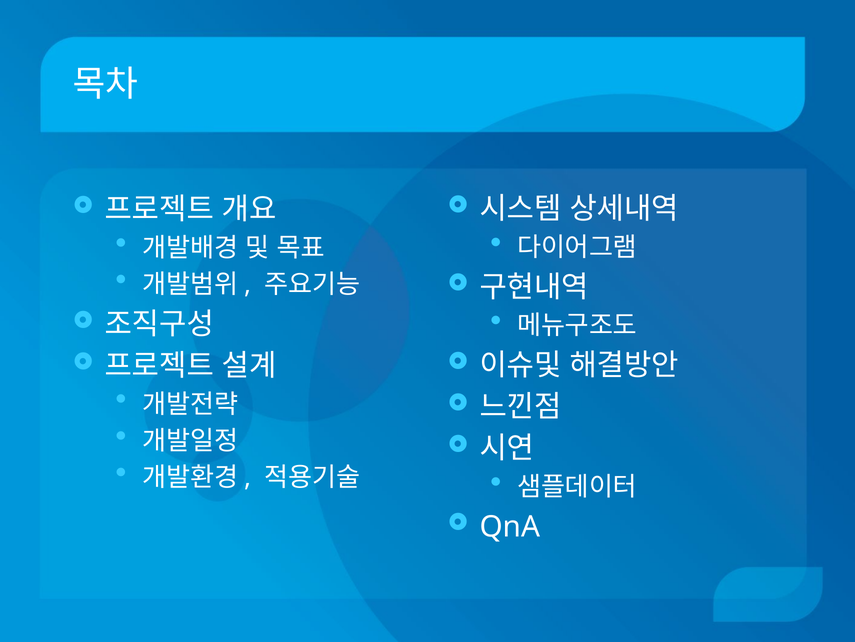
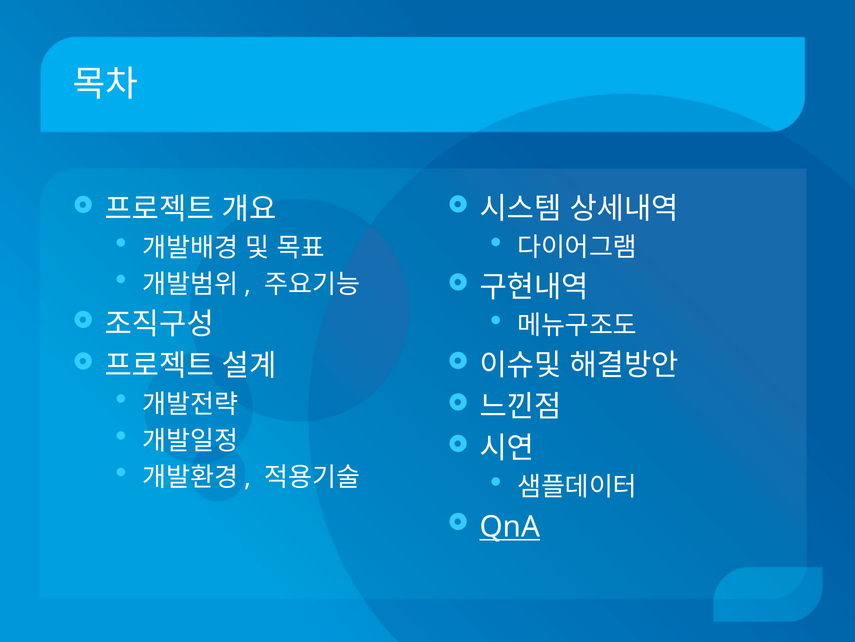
QnA underline: none -> present
